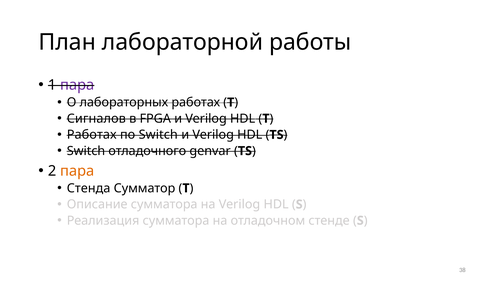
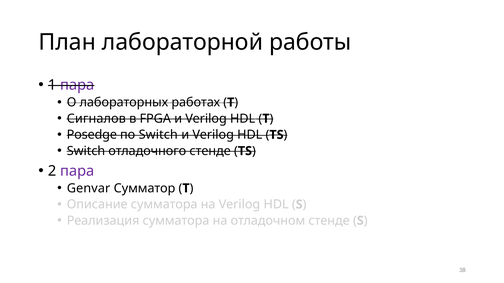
Работах at (92, 135): Работах -> Posedge
отладочного genvar: genvar -> стенде
пара at (77, 171) colour: orange -> purple
Стенда: Стенда -> Genvar
